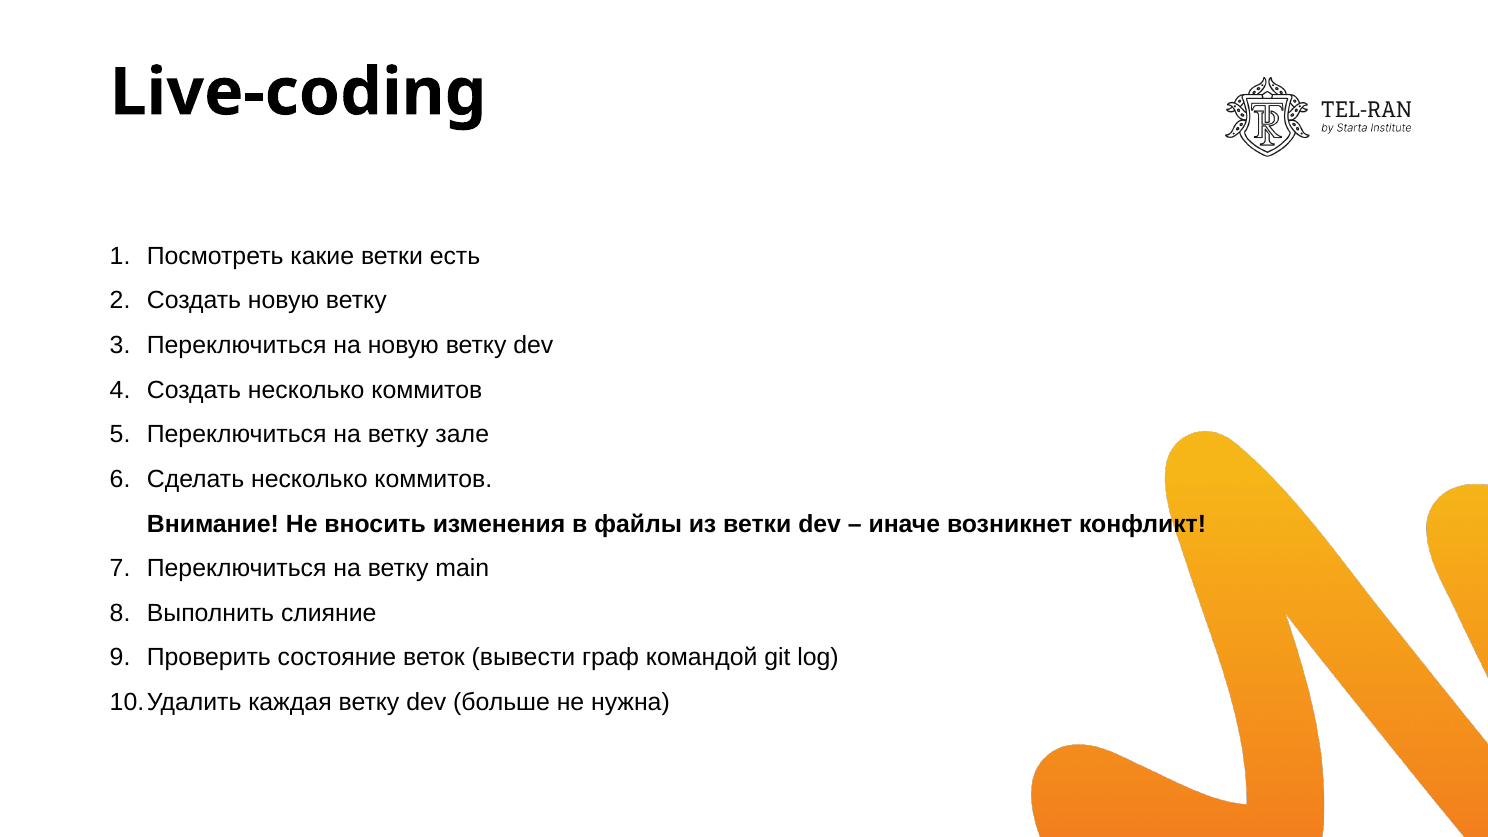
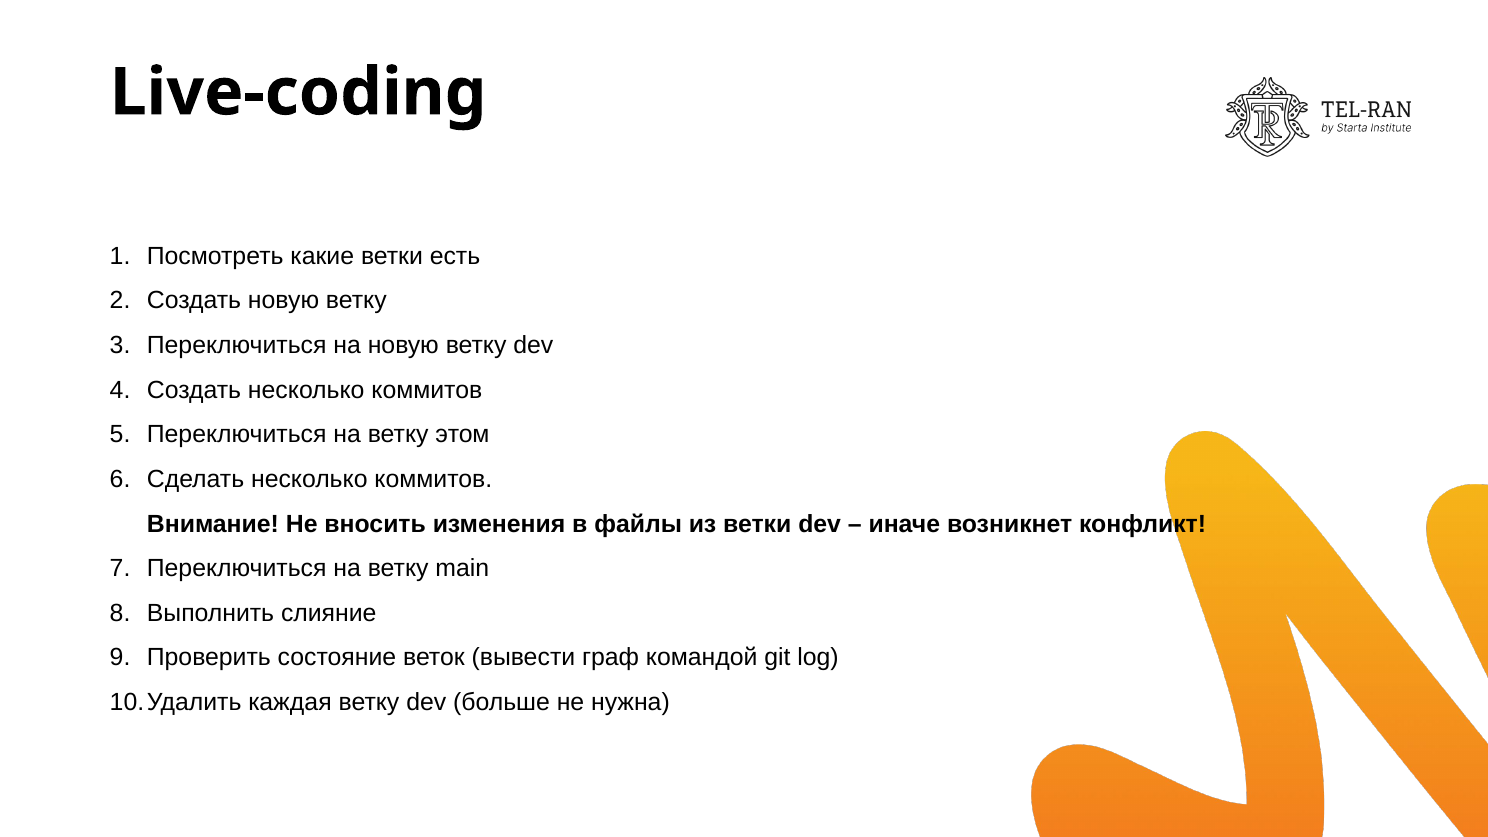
зале: зале -> этом
